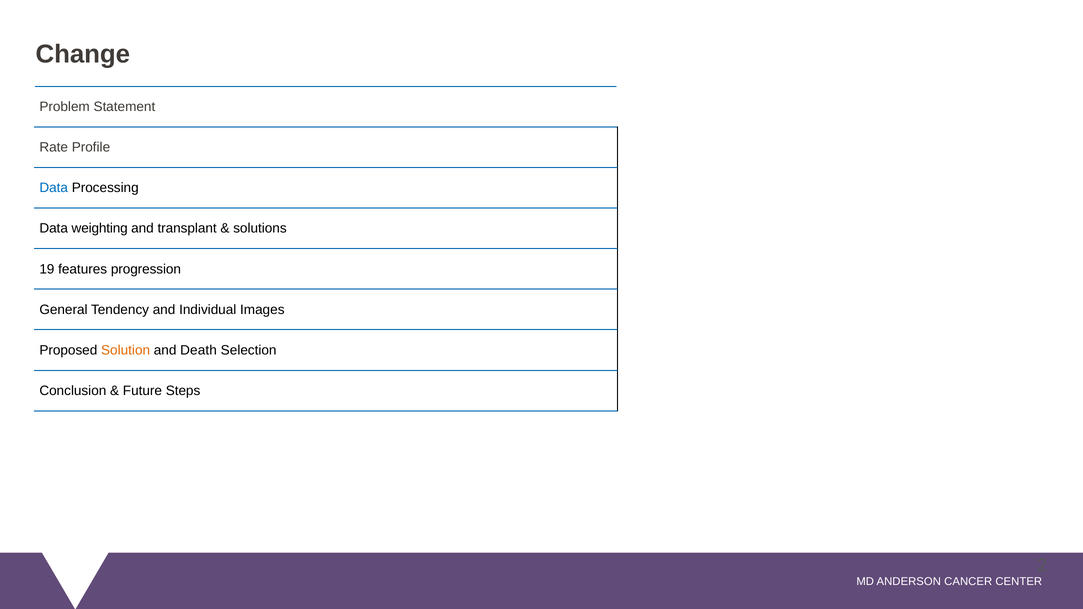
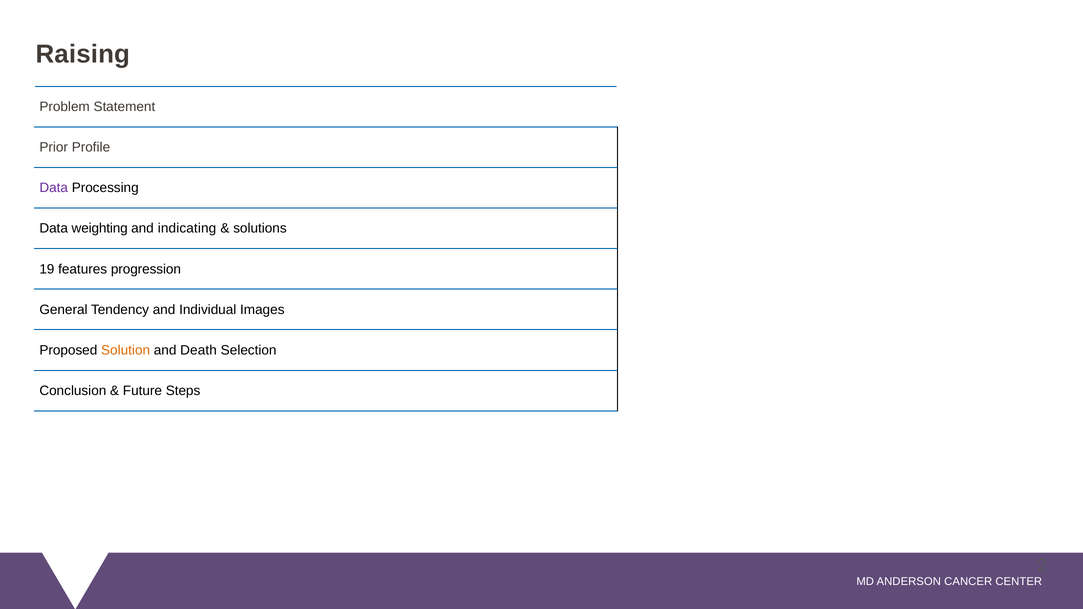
Change: Change -> Raising
Rate: Rate -> Prior
Data at (54, 188) colour: blue -> purple
transplant: transplant -> indicating
